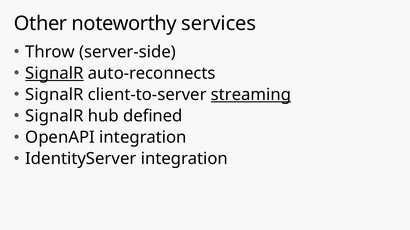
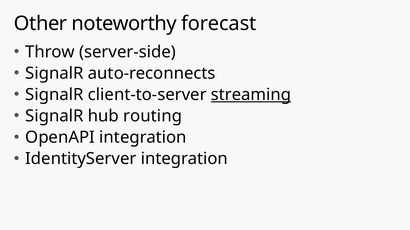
services: services -> forecast
SignalR at (54, 73) underline: present -> none
defined: defined -> routing
